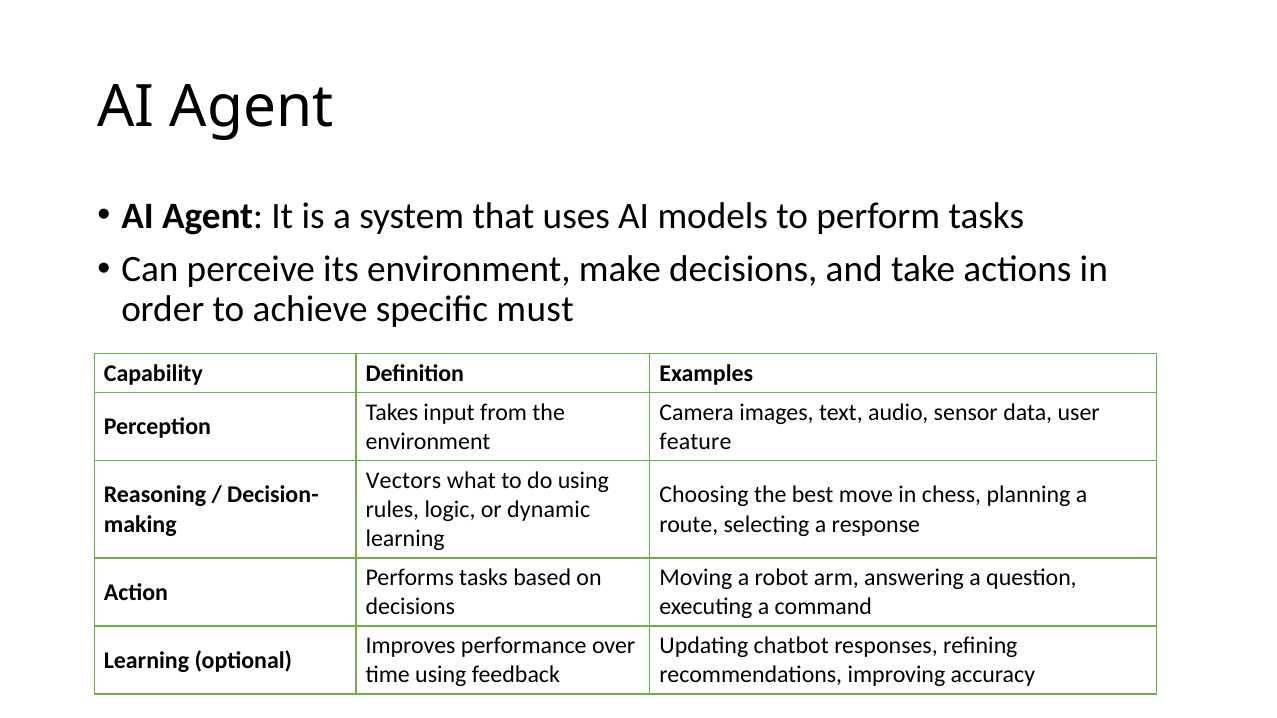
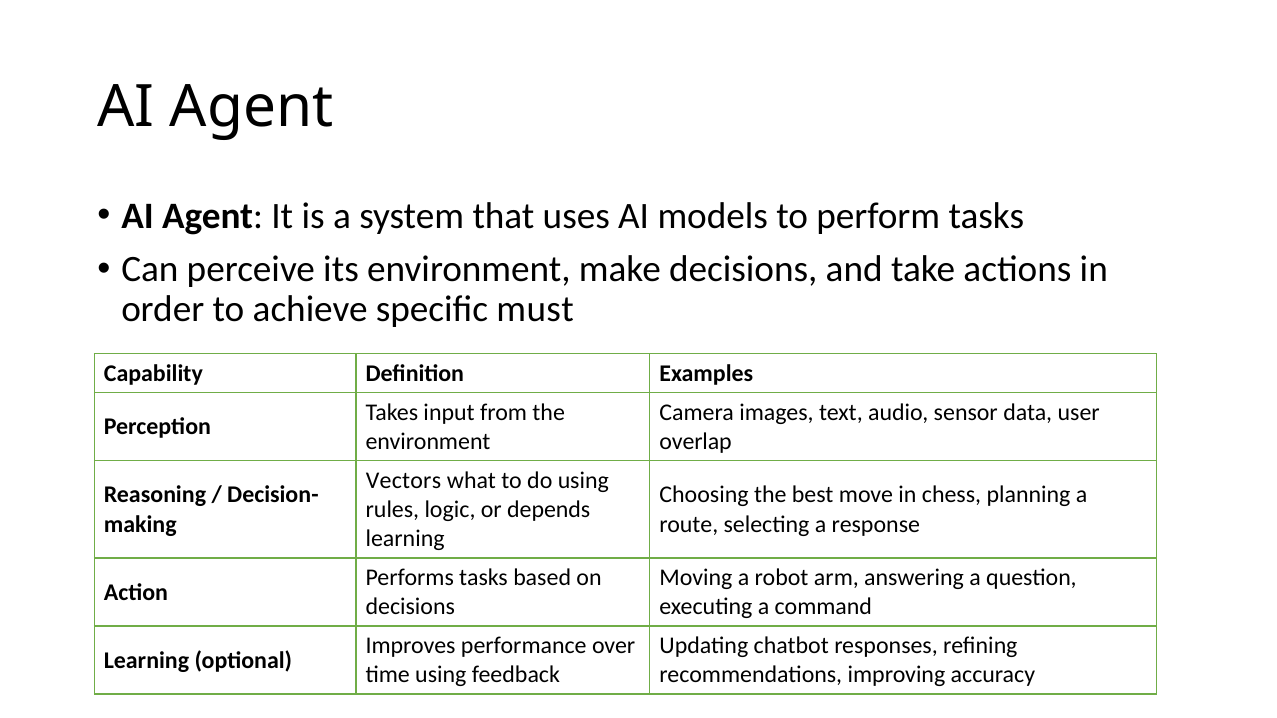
feature: feature -> overlap
dynamic: dynamic -> depends
